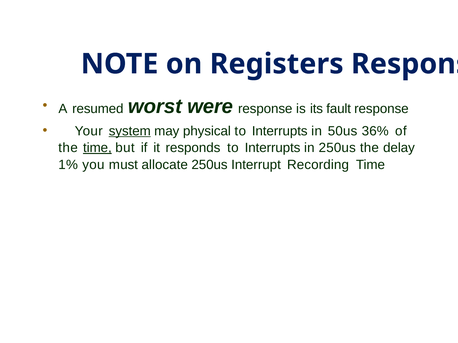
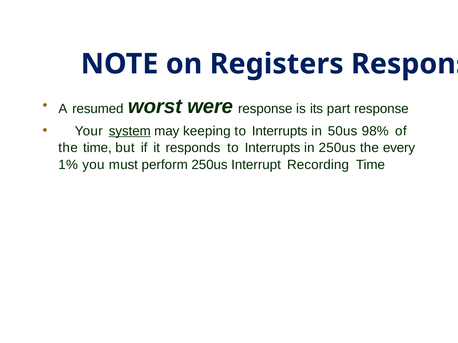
fault: fault -> part
physical: physical -> keeping
36%: 36% -> 98%
time at (97, 148) underline: present -> none
delay: delay -> every
allocate: allocate -> perform
